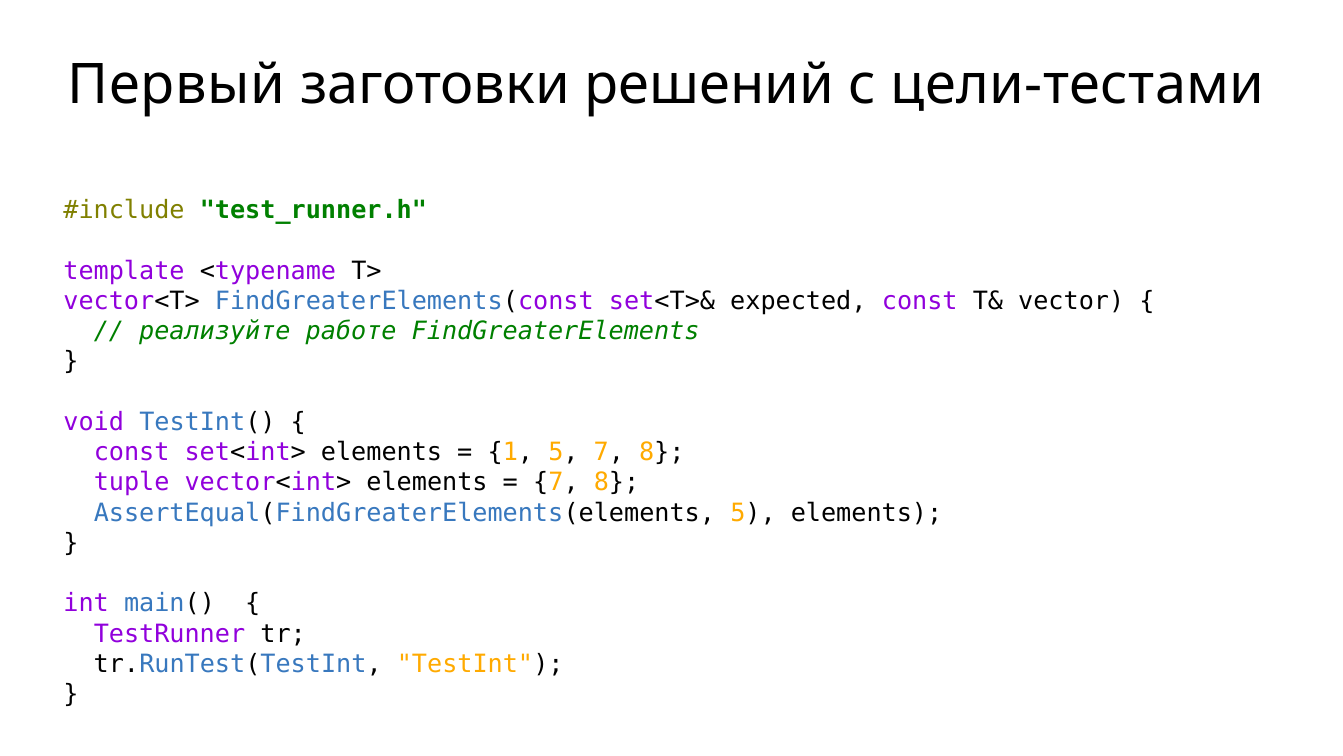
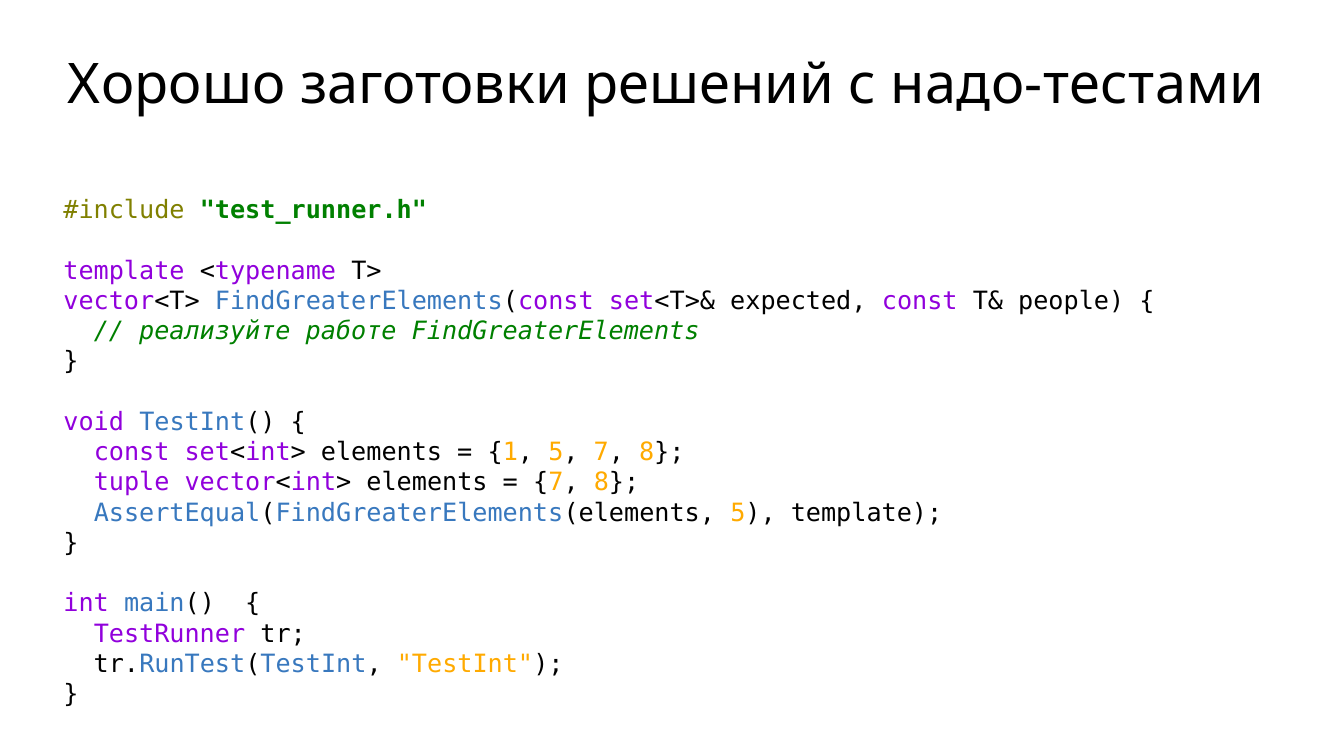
Первый: Первый -> Хорошо
цели-тестами: цели-тестами -> надо-тестами
vector: vector -> people
5 elements: elements -> template
